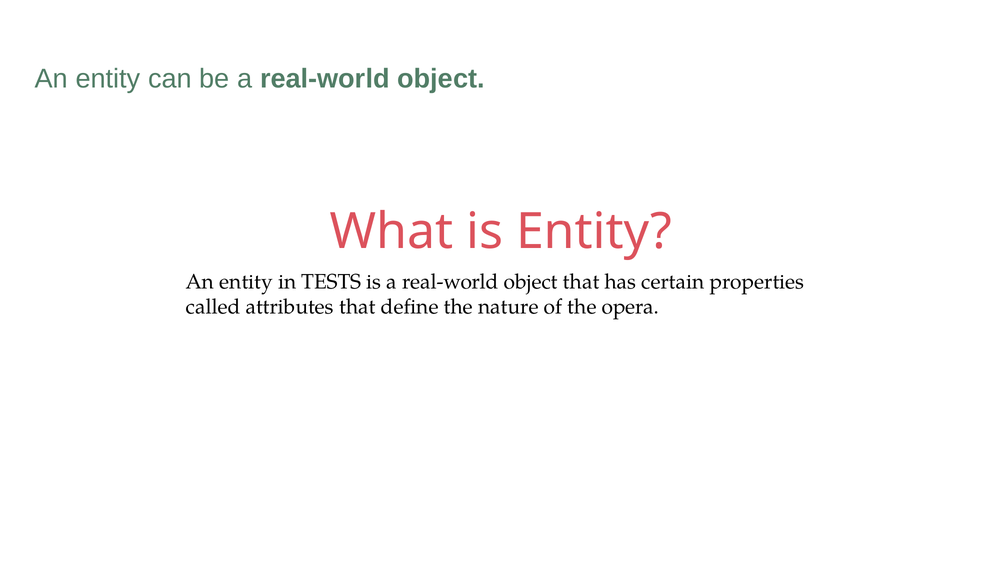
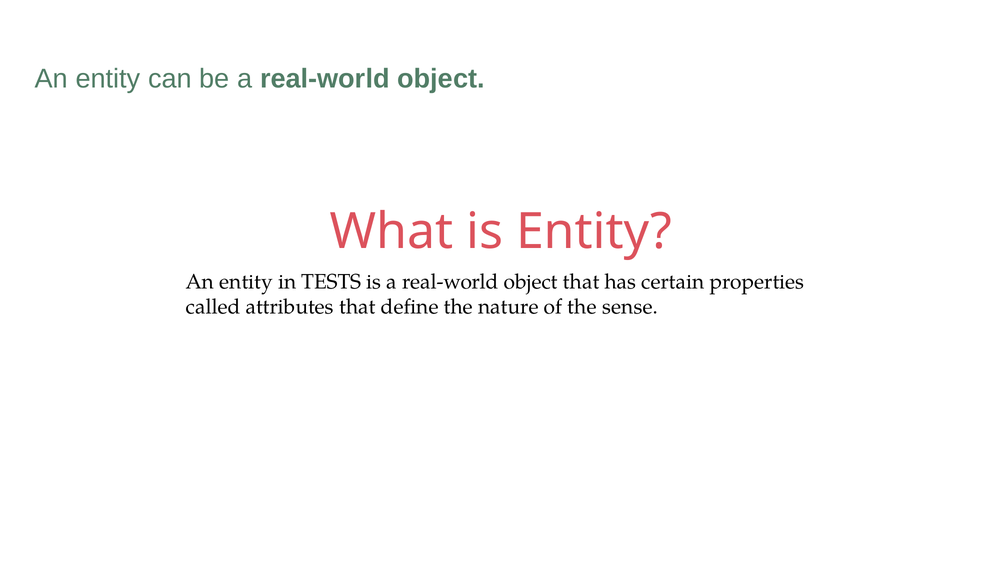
opera: opera -> sense
